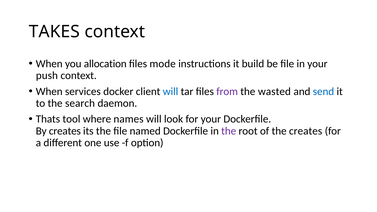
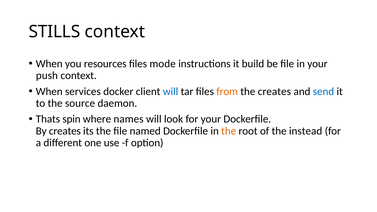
TAKES: TAKES -> STILLS
allocation: allocation -> resources
from colour: purple -> orange
the wasted: wasted -> creates
search: search -> source
tool: tool -> spin
the at (229, 131) colour: purple -> orange
the creates: creates -> instead
